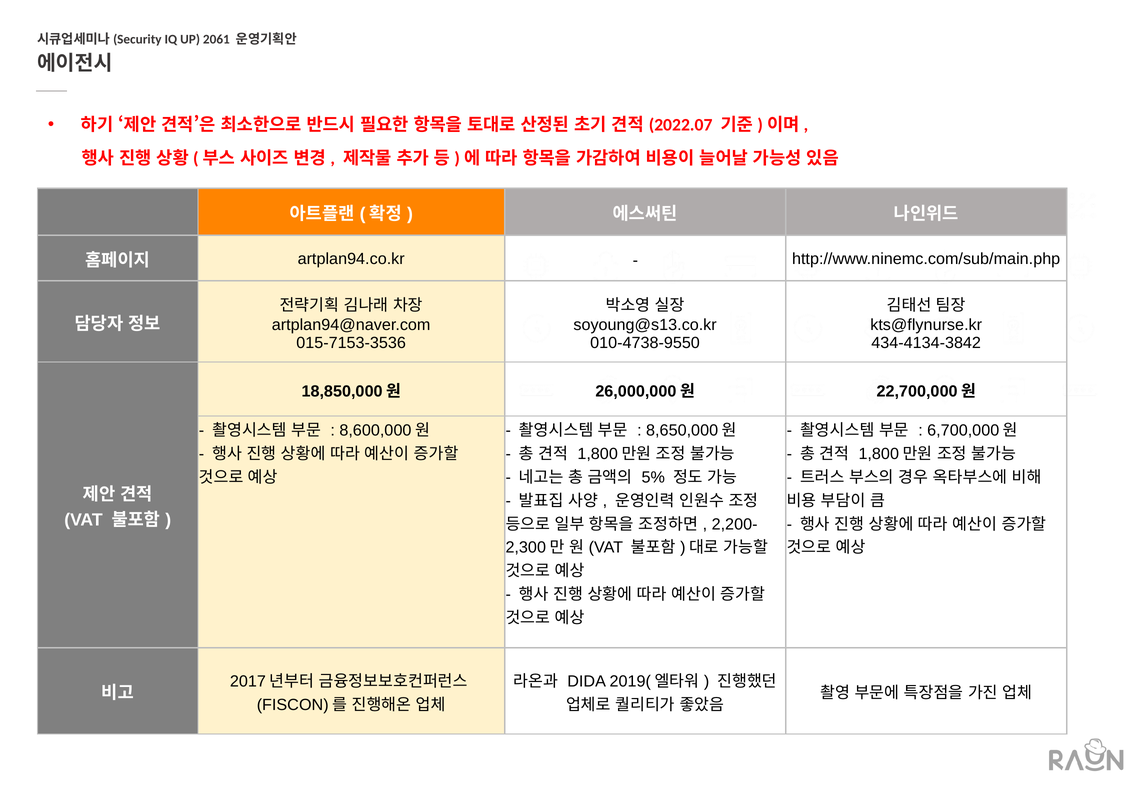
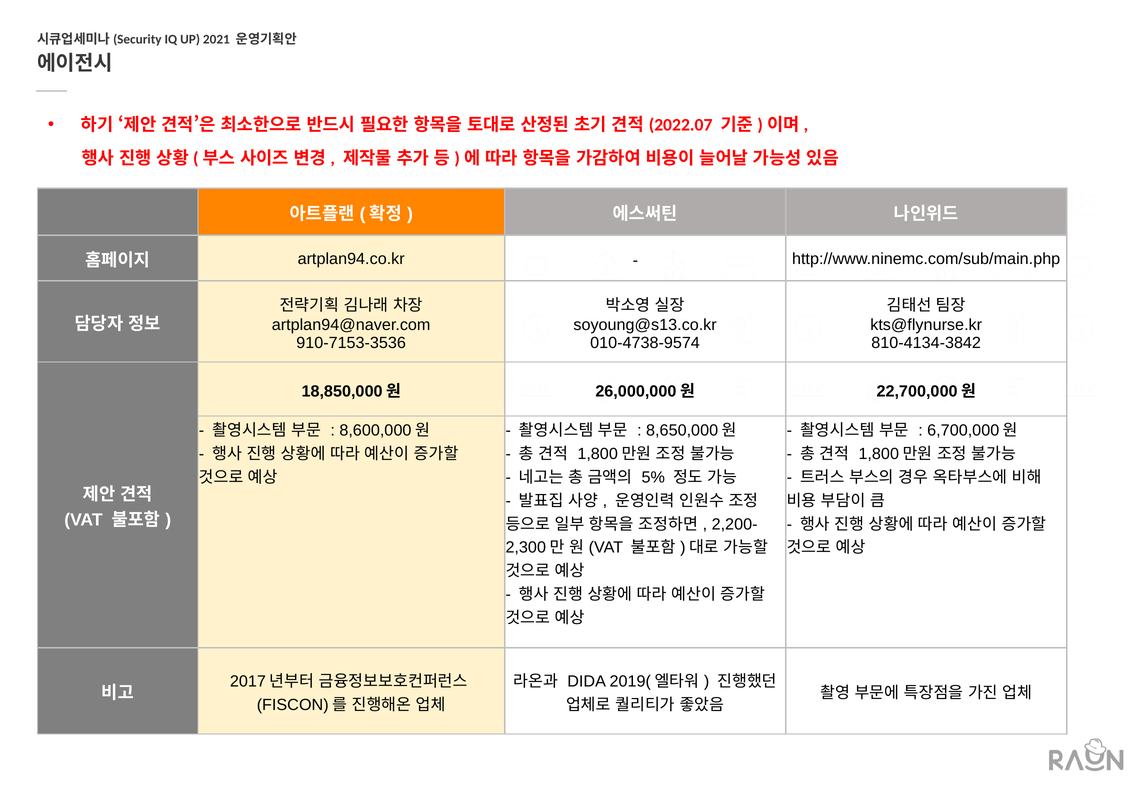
2061: 2061 -> 2021
015-7153-3536: 015-7153-3536 -> 910-7153-3536
010-4738-9550: 010-4738-9550 -> 010-4738-9574
434-4134-3842: 434-4134-3842 -> 810-4134-3842
